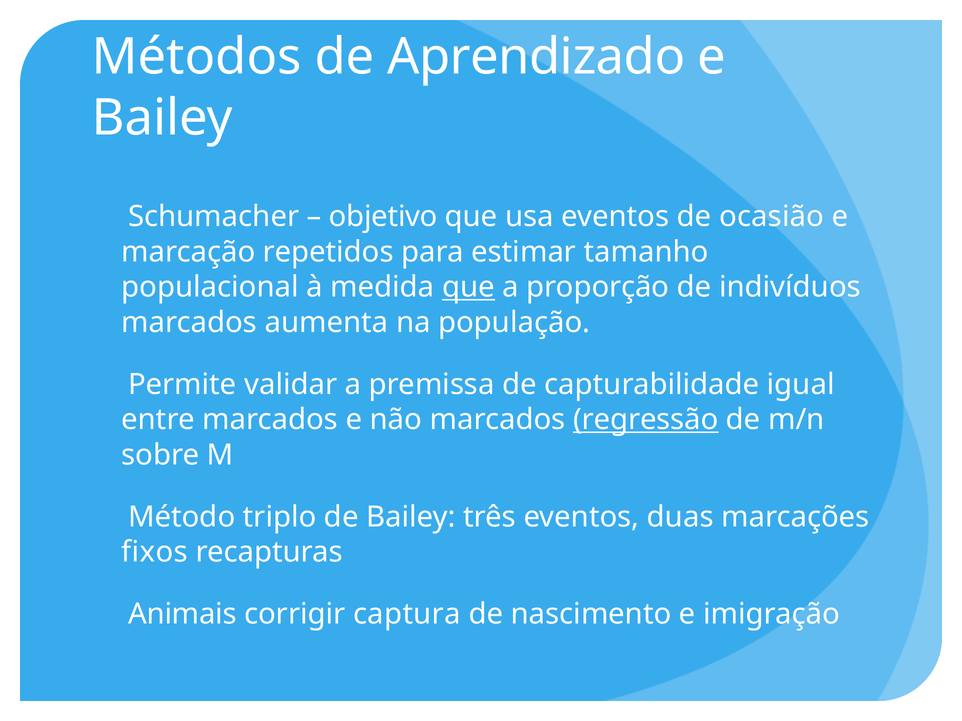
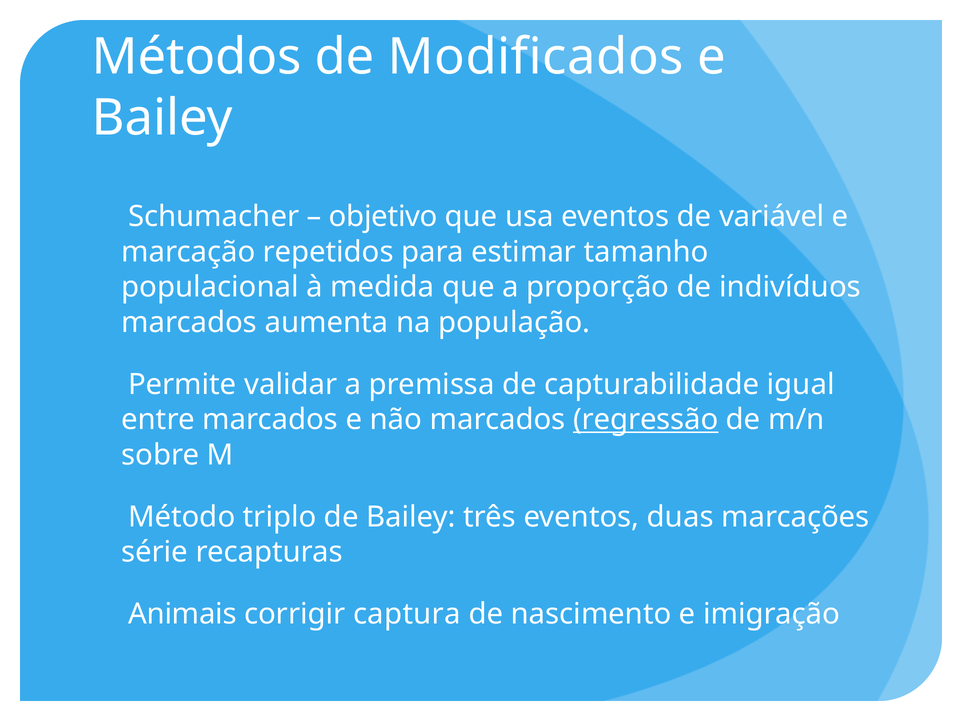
Aprendizado: Aprendizado -> Modificados
ocasião: ocasião -> variável
que at (468, 287) underline: present -> none
fixos: fixos -> série
